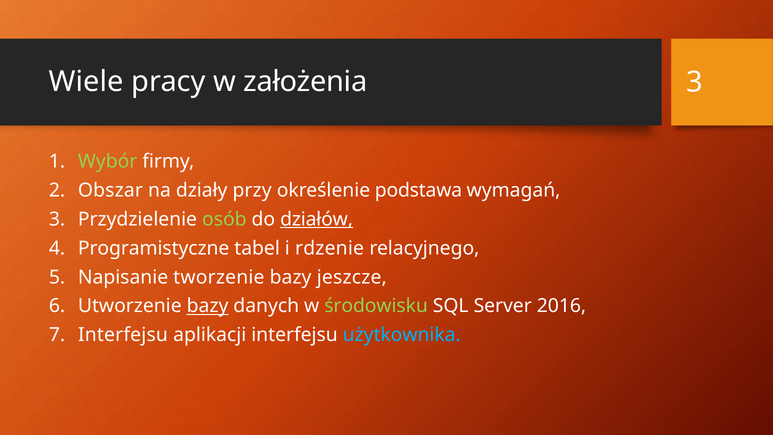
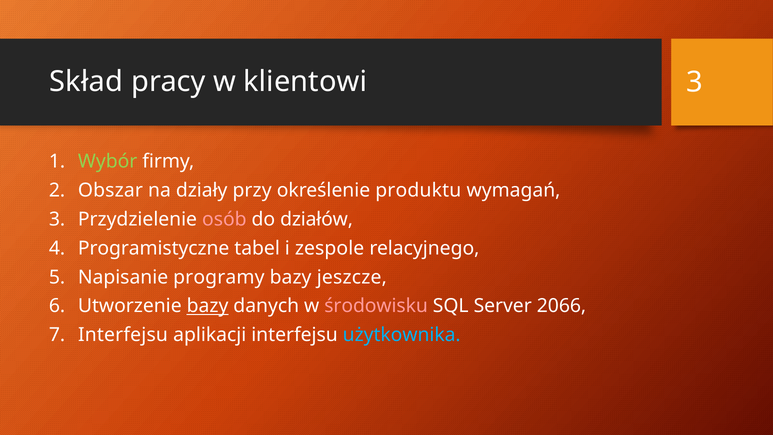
Wiele: Wiele -> Skład
założenia: założenia -> klientowi
podstawa: podstawa -> produktu
osób colour: light green -> pink
działów underline: present -> none
rdzenie: rdzenie -> zespole
tworzenie: tworzenie -> programy
środowisku colour: light green -> pink
2016: 2016 -> 2066
